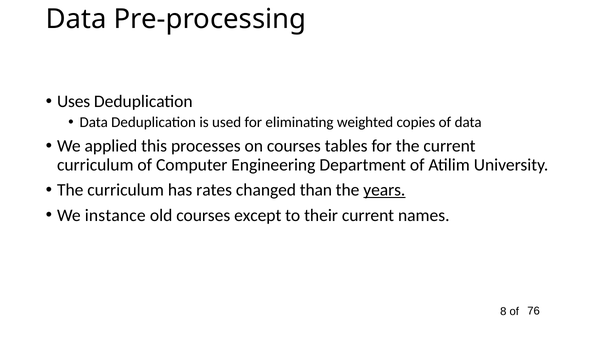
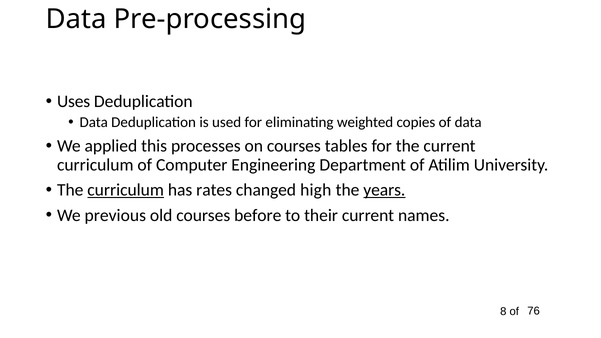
curriculum at (126, 190) underline: none -> present
than: than -> high
instance: instance -> previous
except: except -> before
